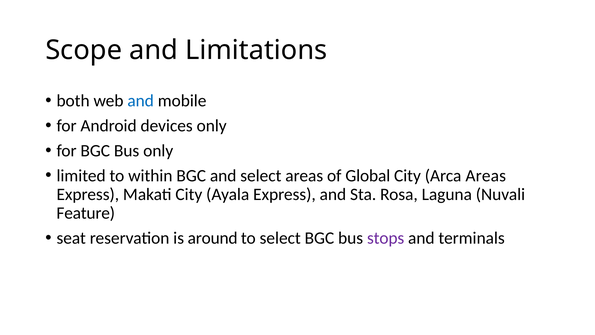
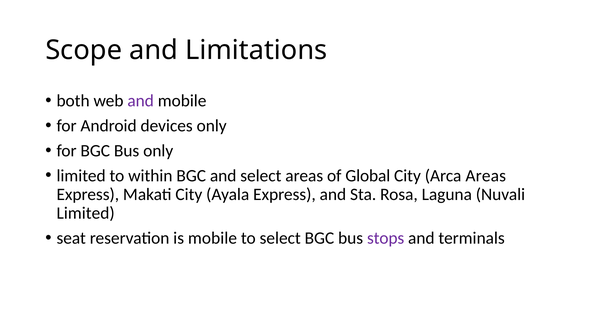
and at (141, 101) colour: blue -> purple
Feature at (86, 213): Feature -> Limited
is around: around -> mobile
